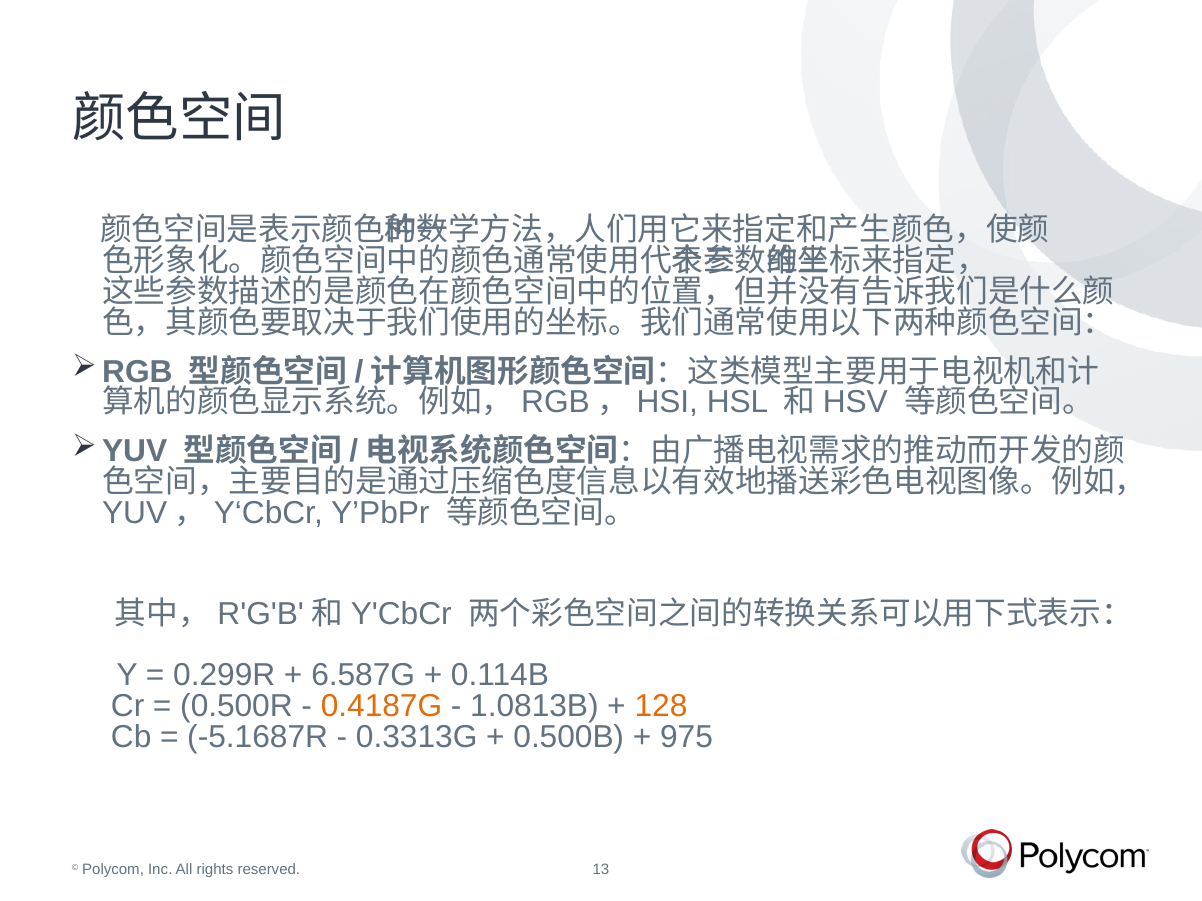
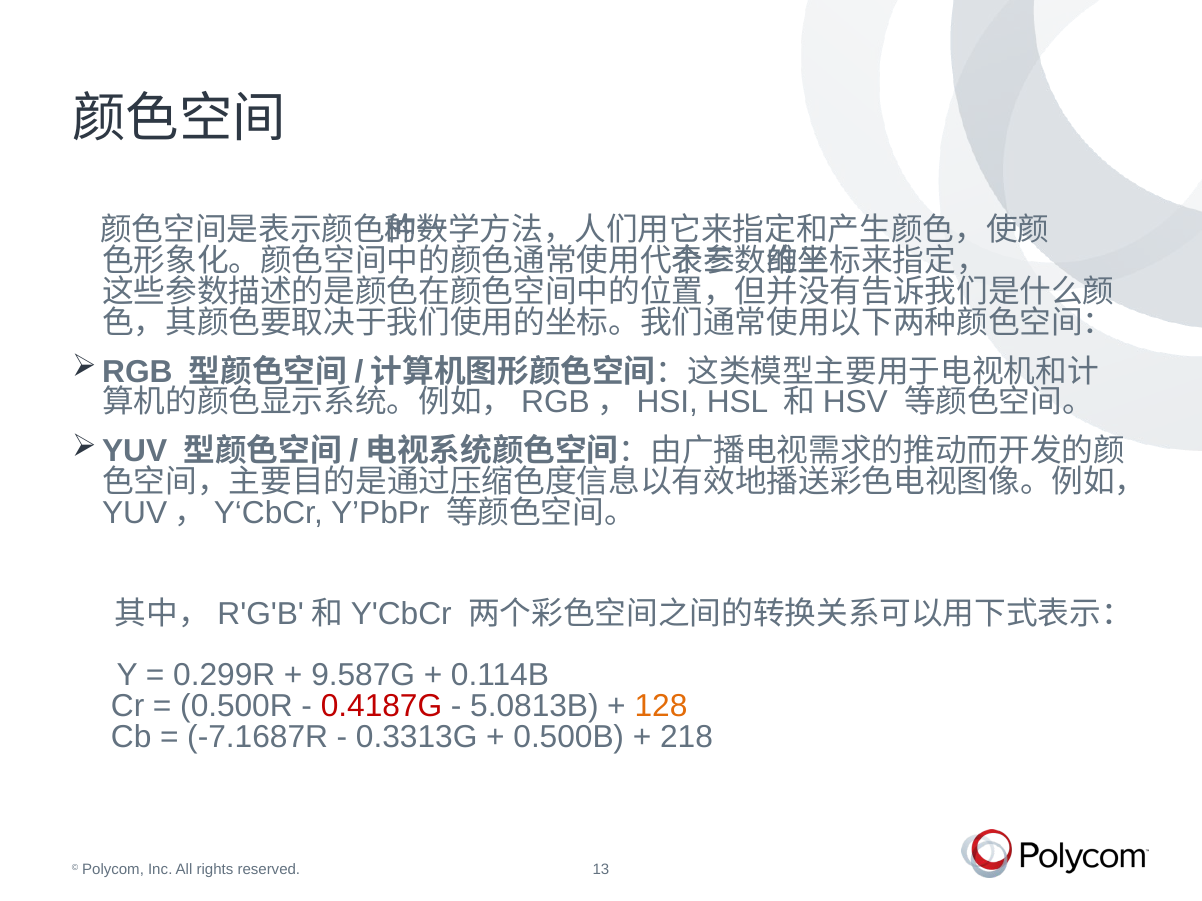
6.587G: 6.587G -> 9.587G
0.4187G colour: orange -> red
1.0813B: 1.0813B -> 5.0813B
-5.1687R: -5.1687R -> -7.1687R
975: 975 -> 218
